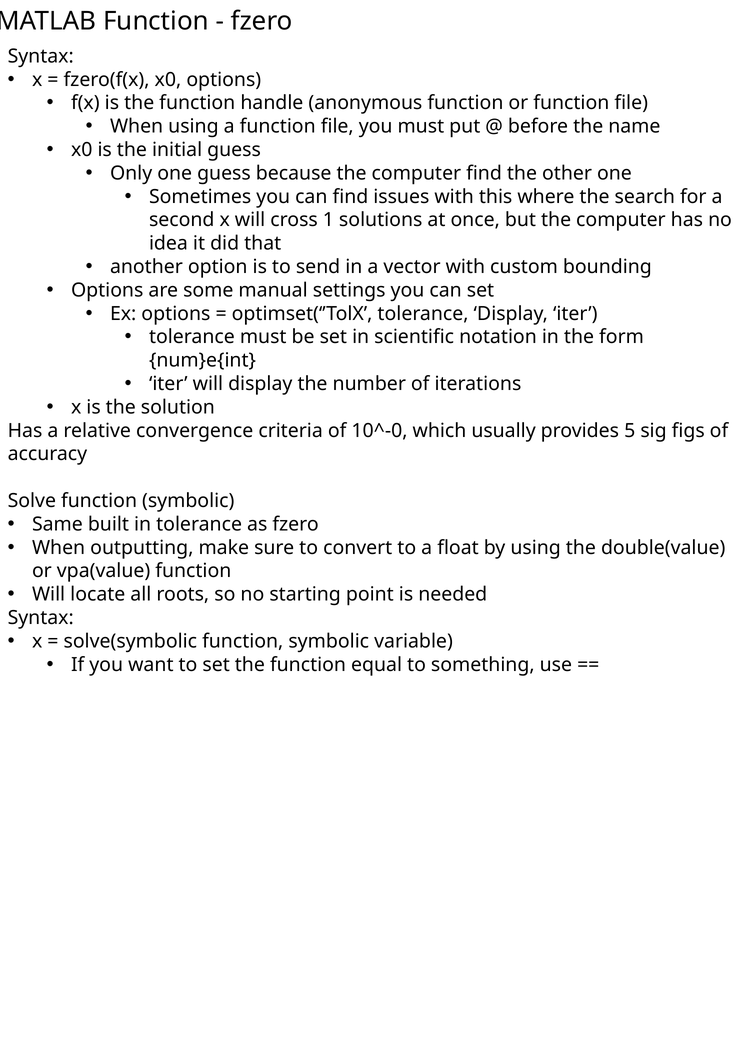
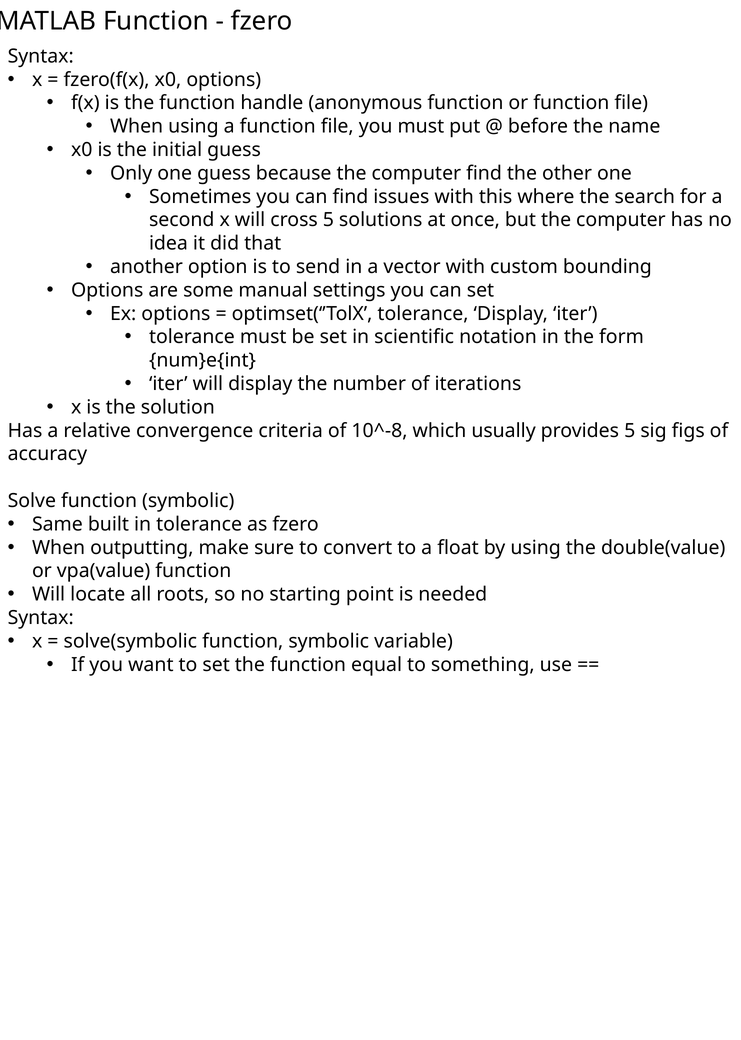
cross 1: 1 -> 5
10^-0: 10^-0 -> 10^-8
